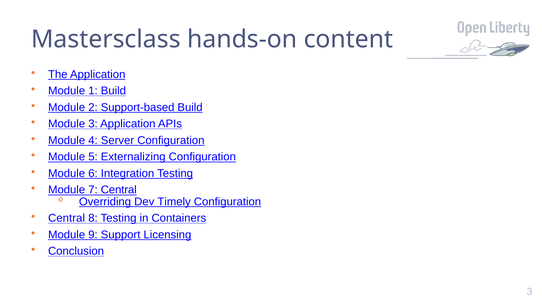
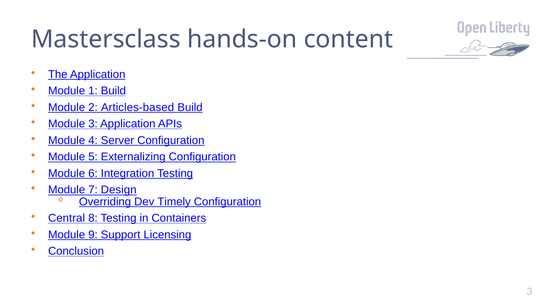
Support-based: Support-based -> Articles-based
7 Central: Central -> Design
